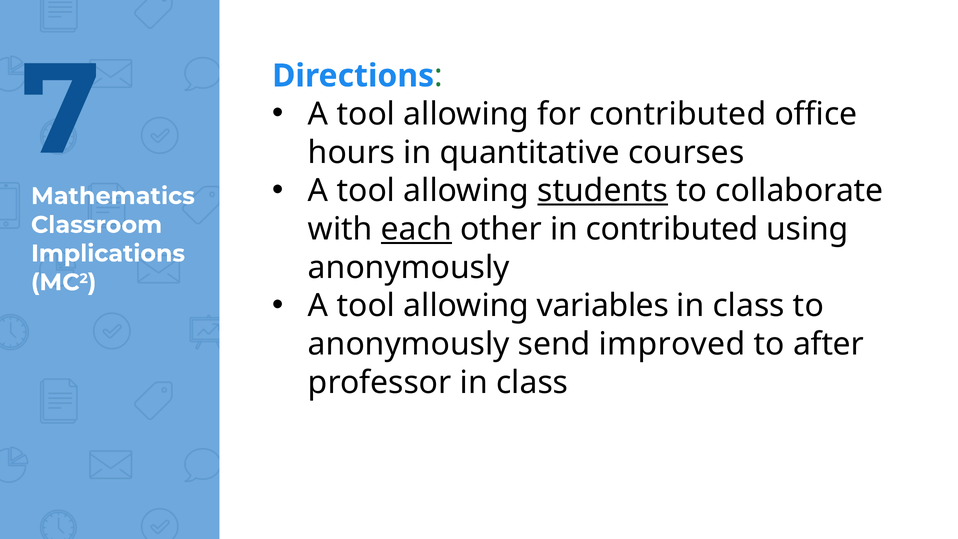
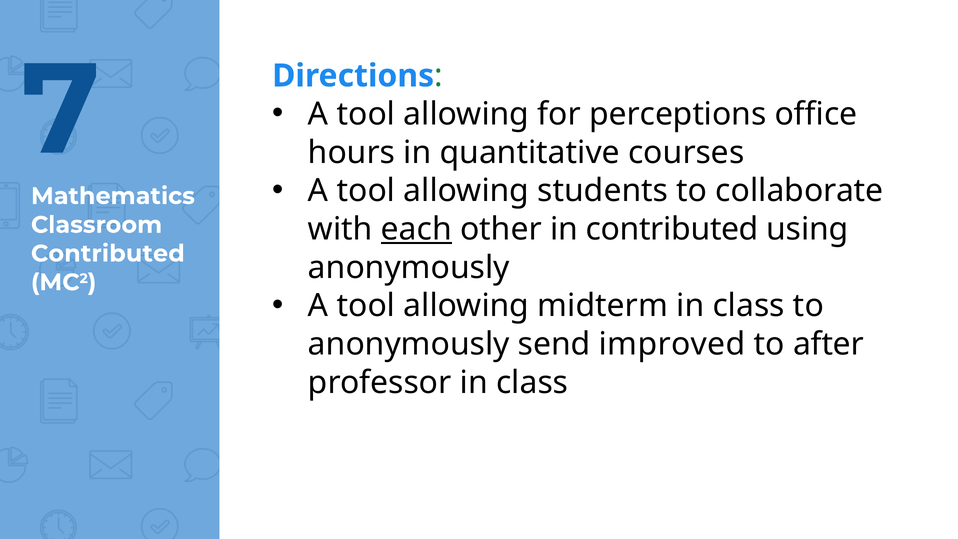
for contributed: contributed -> perceptions
students underline: present -> none
Implications at (108, 254): Implications -> Contributed
variables: variables -> midterm
